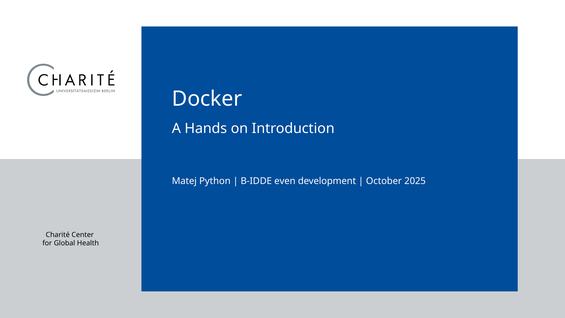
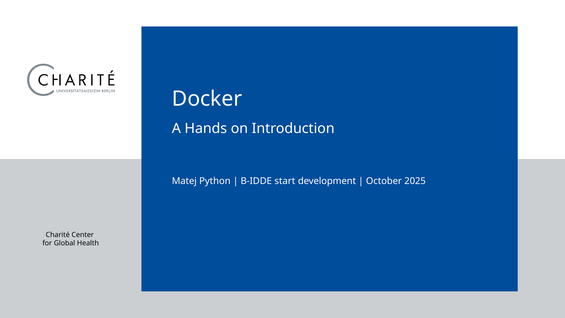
even: even -> start
